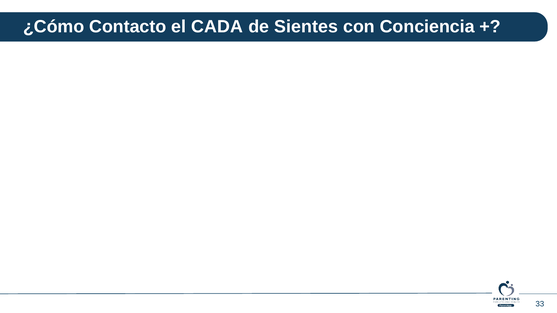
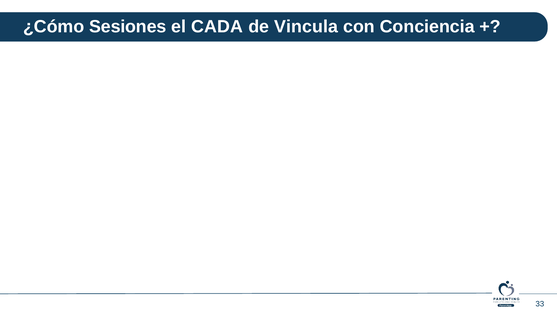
Contacto: Contacto -> Sesiones
Sientes: Sientes -> Vincula
